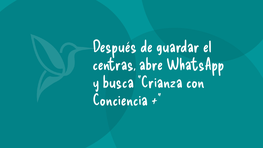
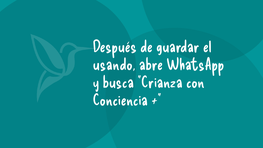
centras: centras -> usando
